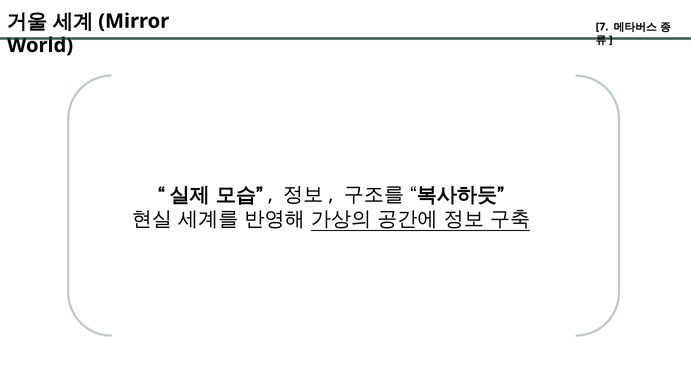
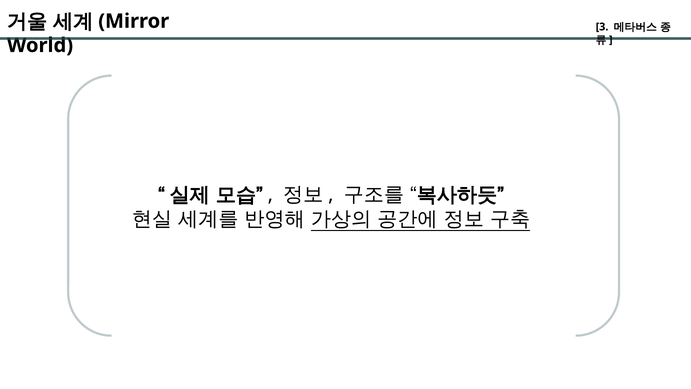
7: 7 -> 3
